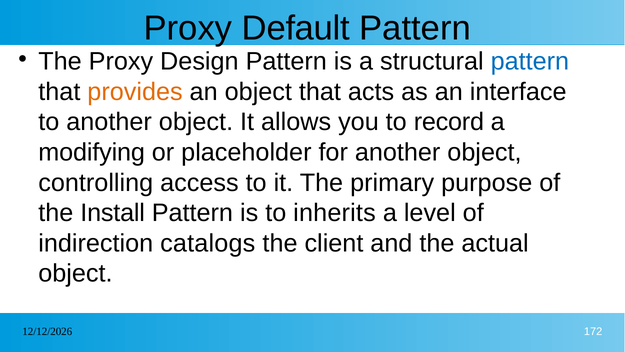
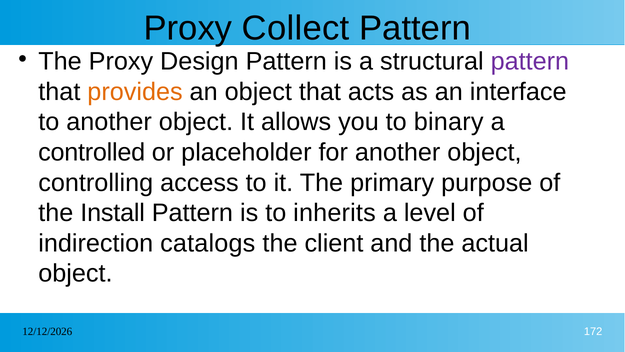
Default: Default -> Collect
pattern at (530, 62) colour: blue -> purple
record: record -> binary
modifying: modifying -> controlled
